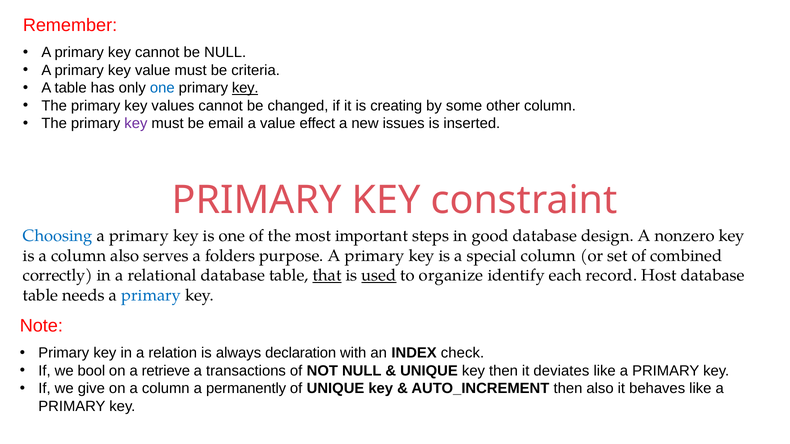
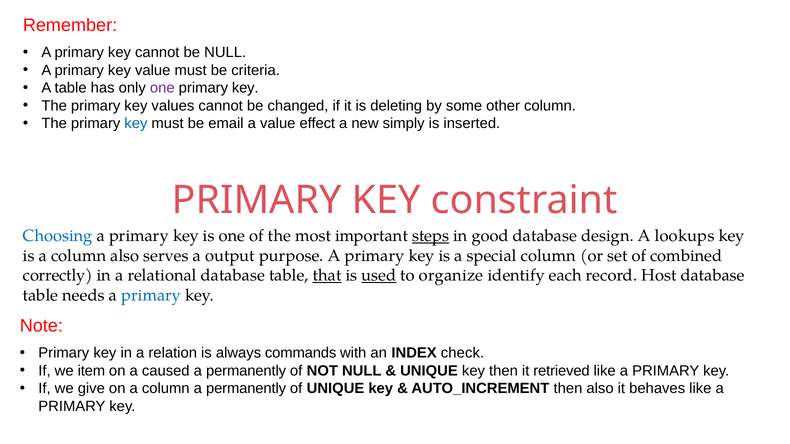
one at (162, 88) colour: blue -> purple
key at (245, 88) underline: present -> none
creating: creating -> deleting
key at (136, 124) colour: purple -> blue
issues: issues -> simply
steps underline: none -> present
nonzero: nonzero -> lookups
folders: folders -> output
declaration: declaration -> commands
bool: bool -> item
retrieve: retrieve -> caused
transactions at (246, 371): transactions -> permanently
deviates: deviates -> retrieved
